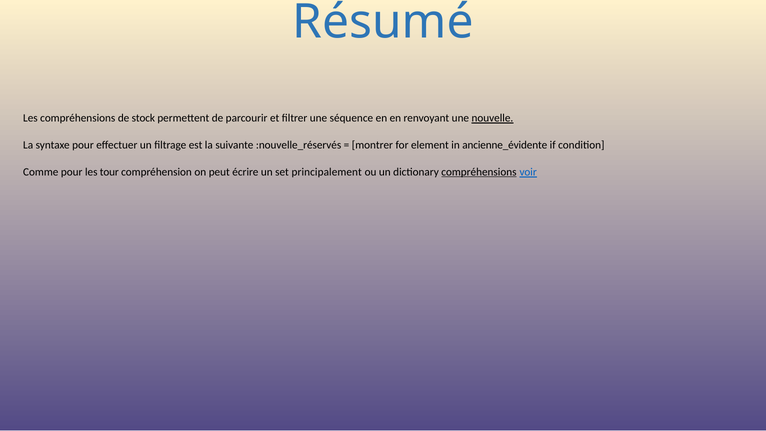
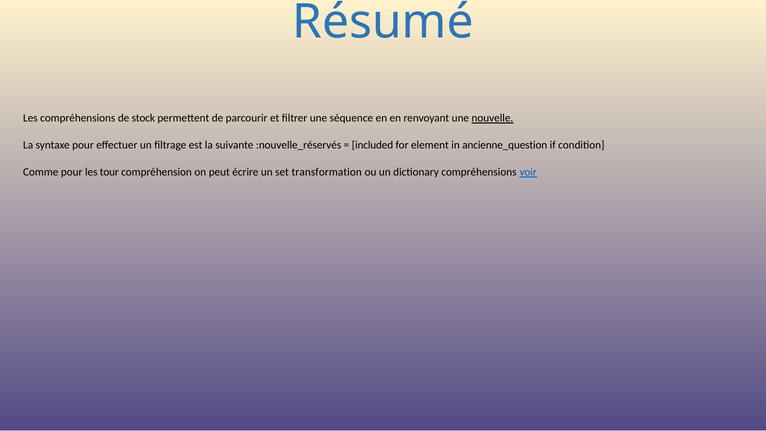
montrer: montrer -> included
ancienne_évidente: ancienne_évidente -> ancienne_question
principalement: principalement -> transformation
compréhensions at (479, 172) underline: present -> none
